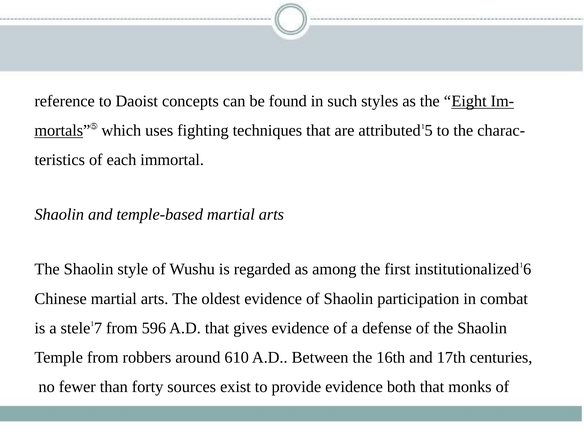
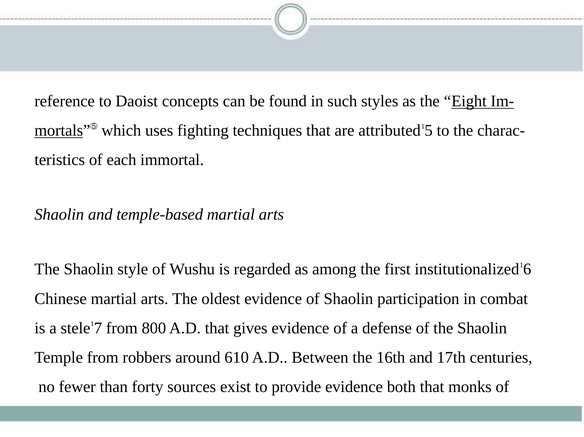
596: 596 -> 800
